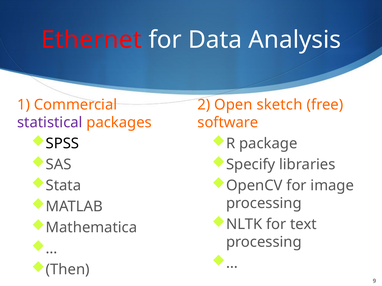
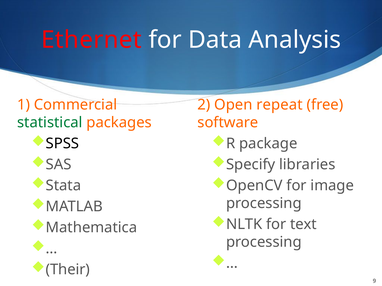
sketch: sketch -> repeat
statistical colour: purple -> green
Then: Then -> Their
